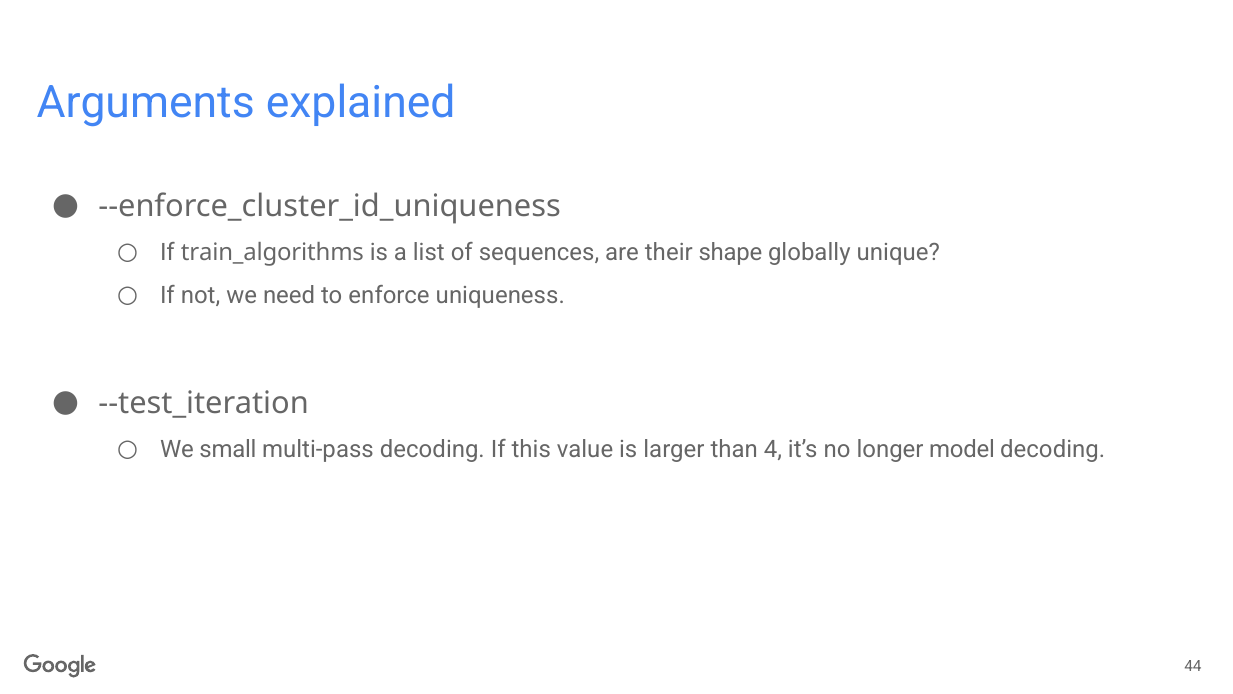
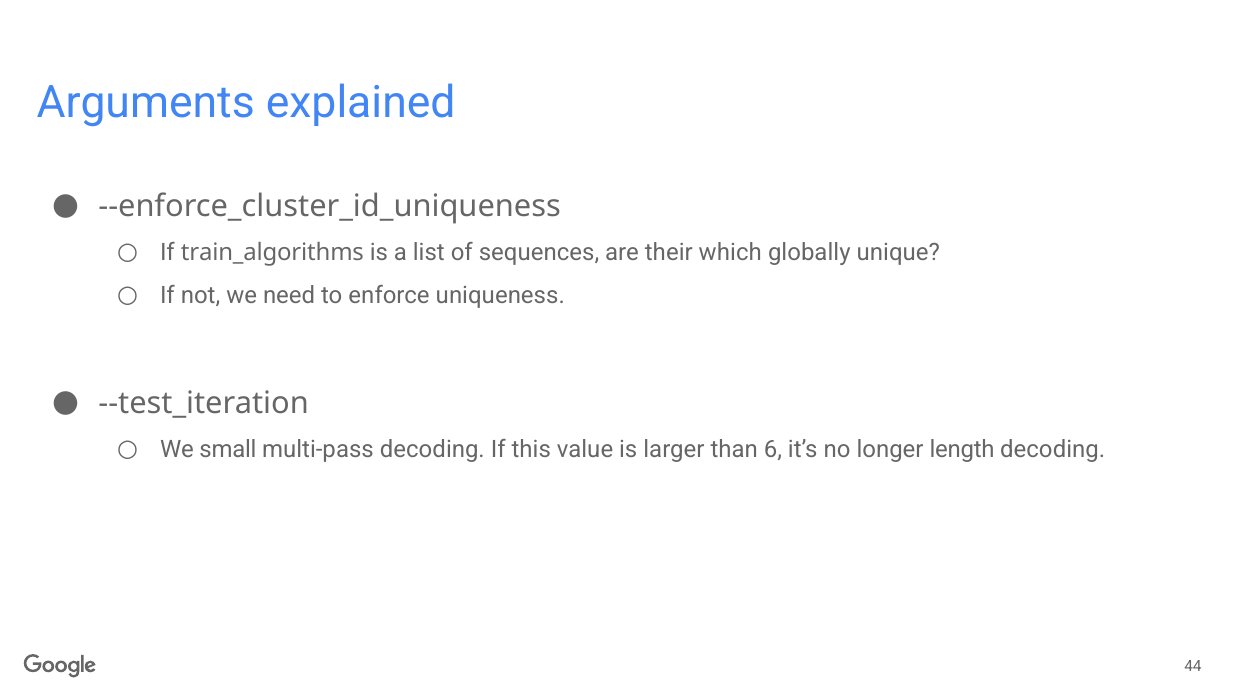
shape: shape -> which
4: 4 -> 6
model: model -> length
